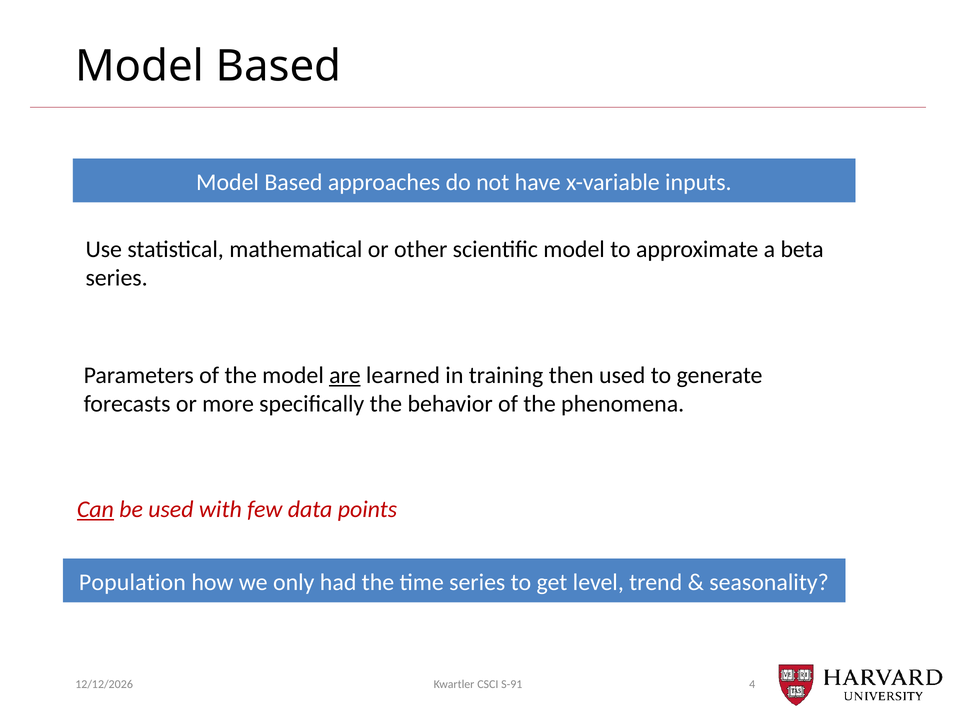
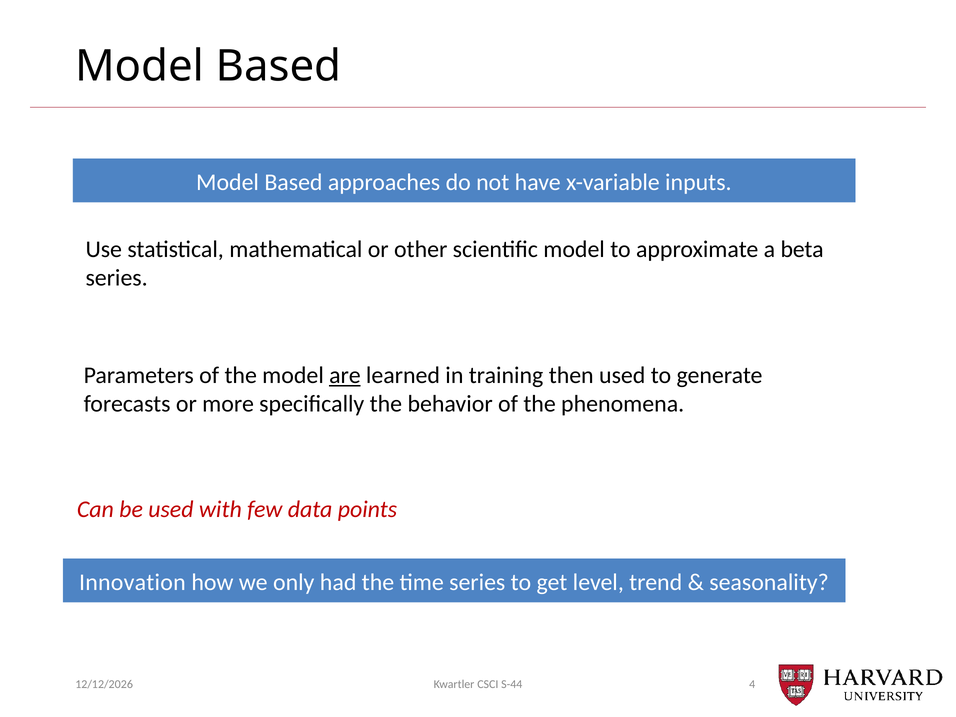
Can underline: present -> none
Population: Population -> Innovation
S-91: S-91 -> S-44
